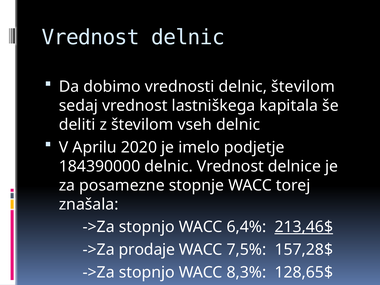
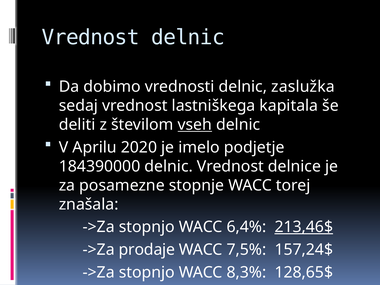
delnic številom: številom -> zaslužka
vseh underline: none -> present
157,28$: 157,28$ -> 157,24$
